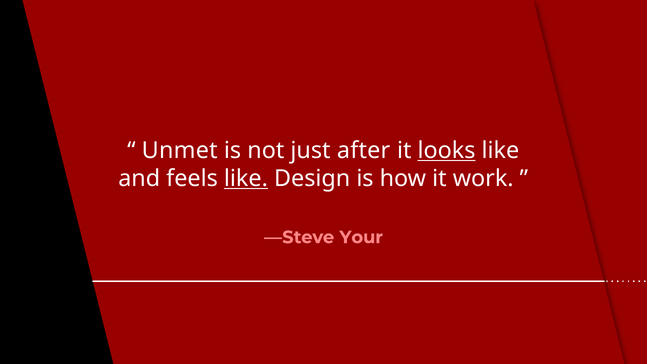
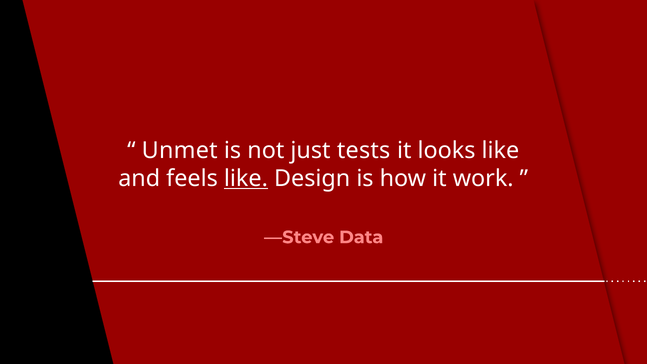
after: after -> tests
looks underline: present -> none
Your: Your -> Data
